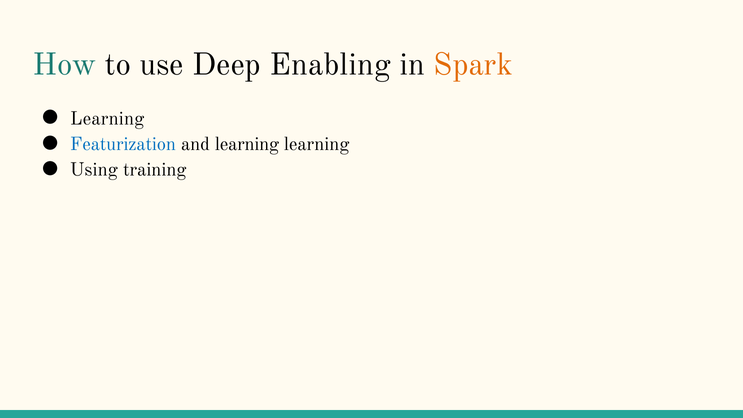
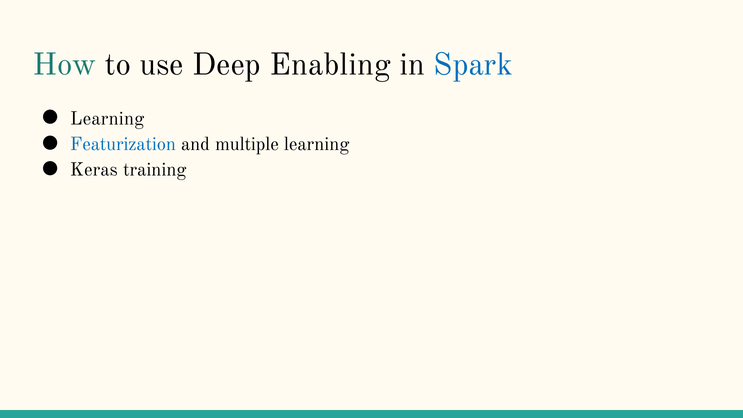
Spark colour: orange -> blue
and learning: learning -> multiple
Using: Using -> Keras
